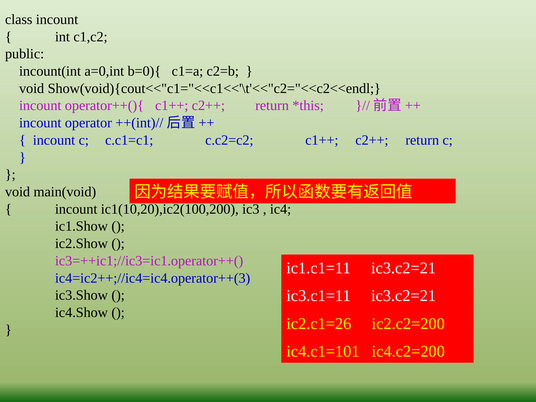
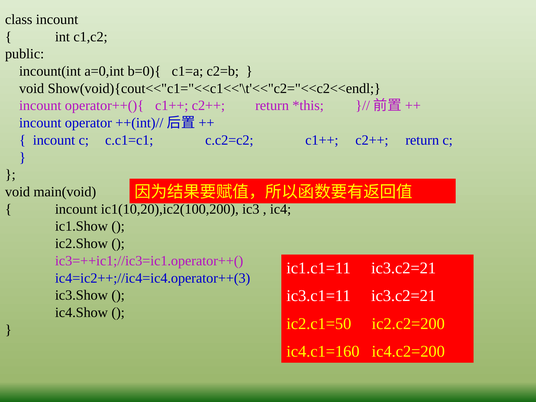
ic2.c1=26: ic2.c1=26 -> ic2.c1=50
ic4.c1=101: ic4.c1=101 -> ic4.c1=160
